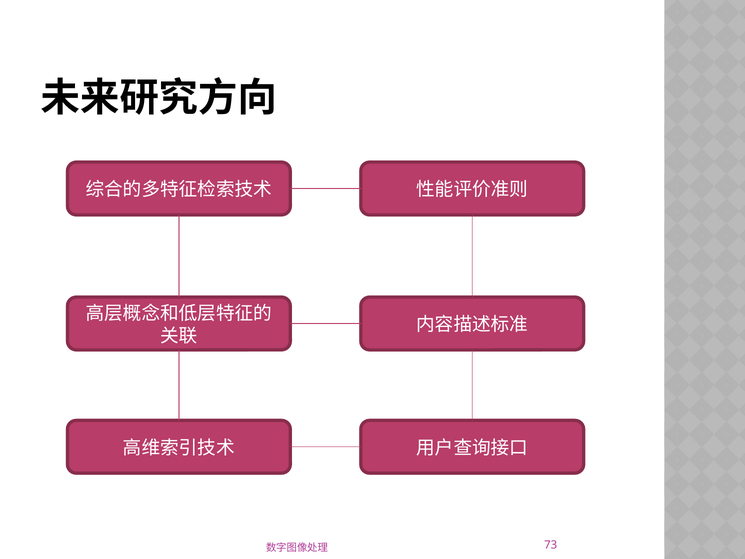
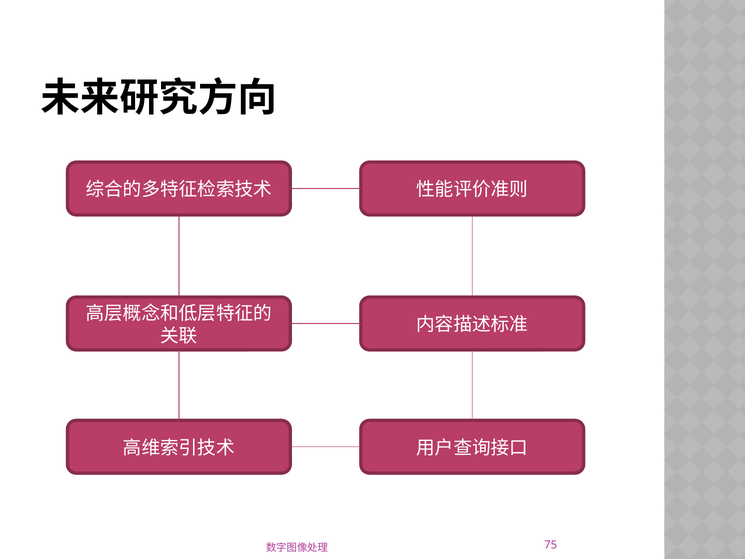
73: 73 -> 75
